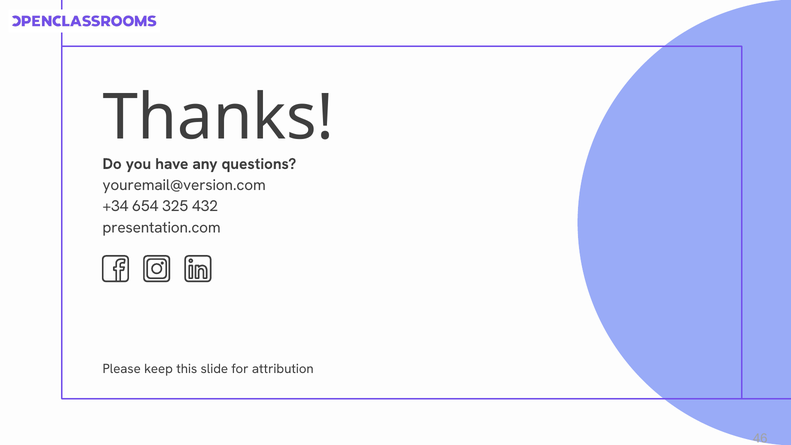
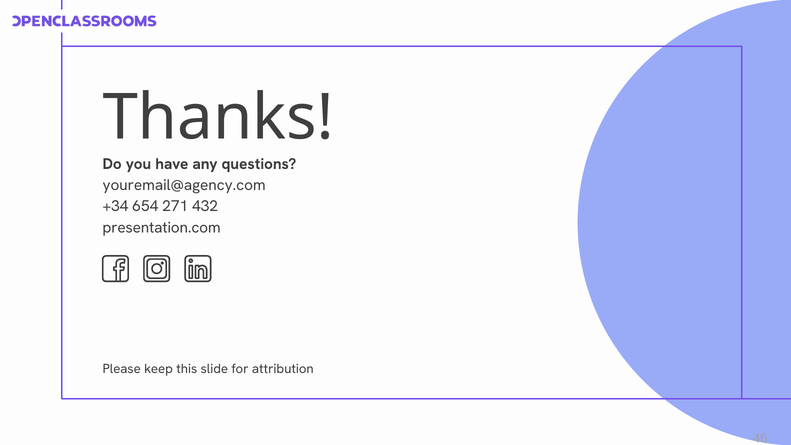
youremail@version.com: youremail@version.com -> youremail@agency.com
325: 325 -> 271
